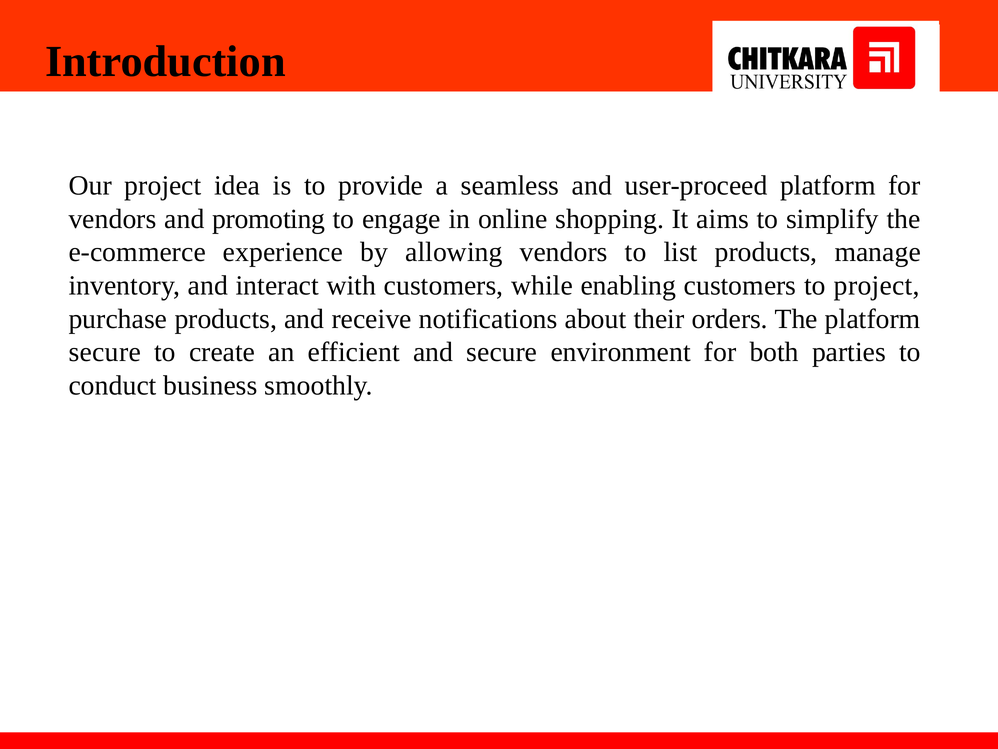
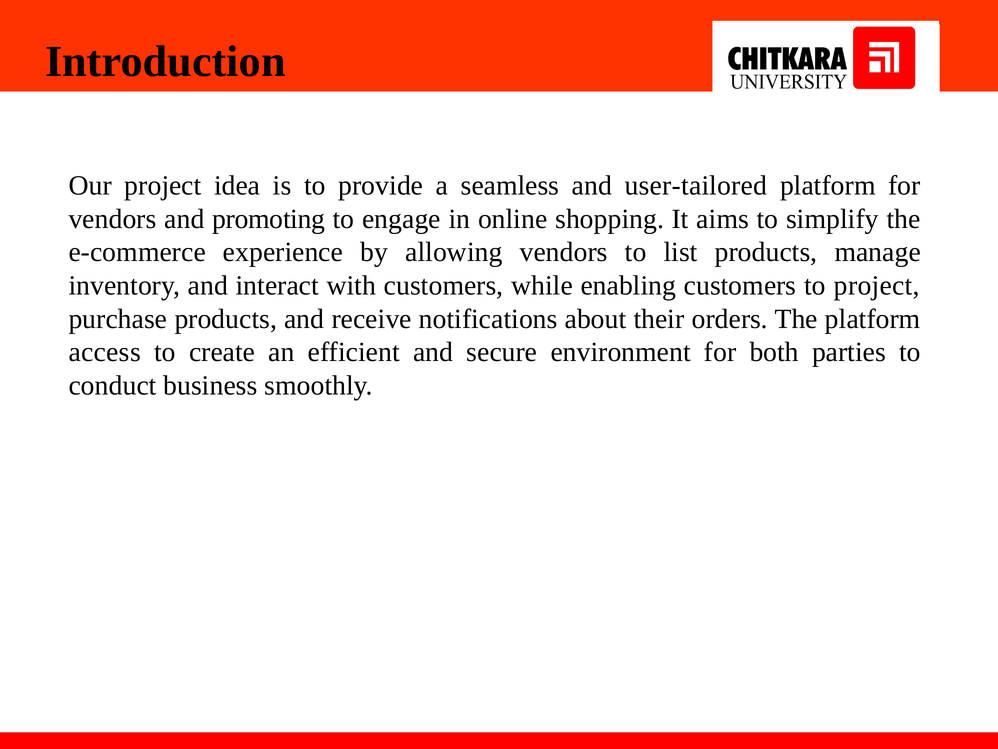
user-proceed: user-proceed -> user-tailored
secure at (105, 352): secure -> access
